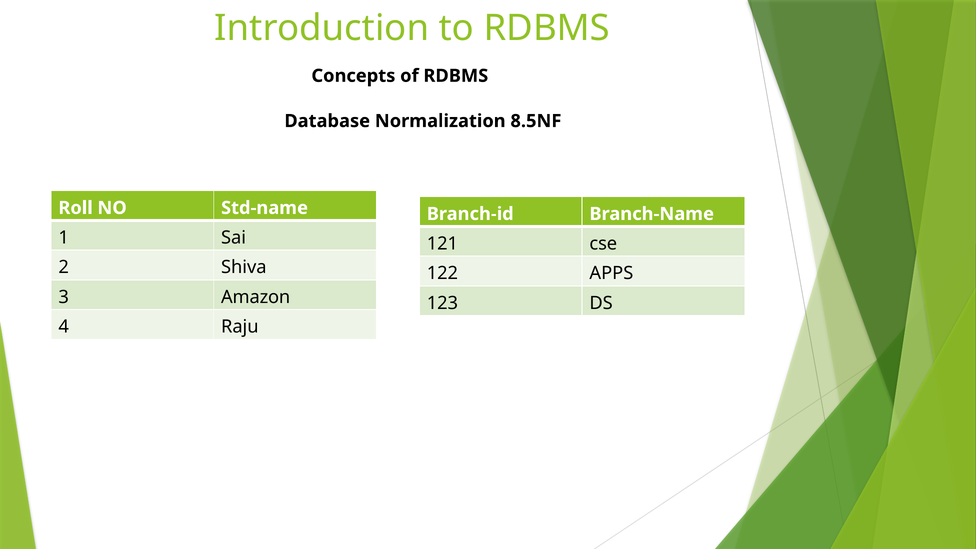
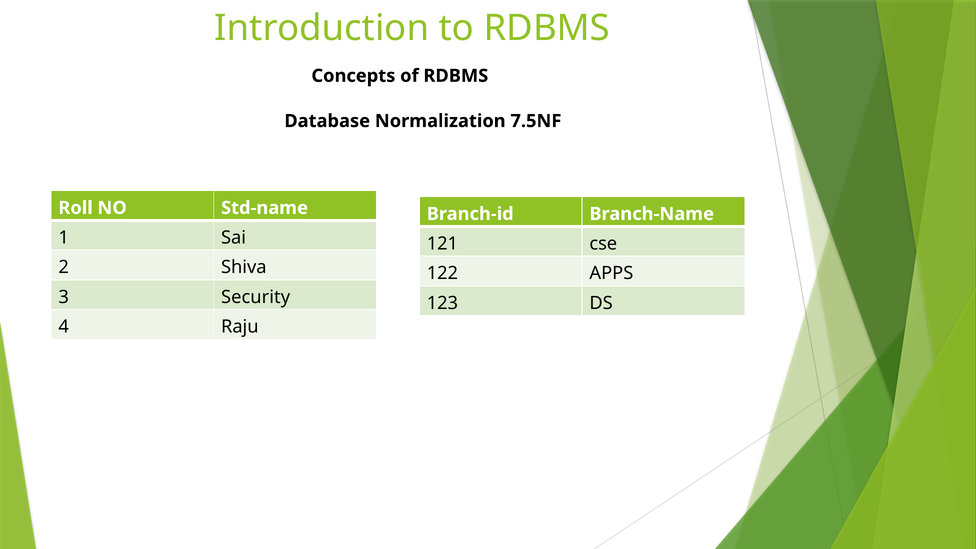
8.5NF: 8.5NF -> 7.5NF
Amazon: Amazon -> Security
